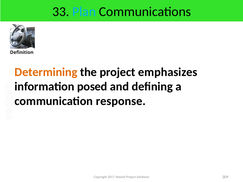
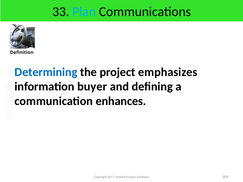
Determining colour: orange -> blue
posed: posed -> buyer
response: response -> enhances
